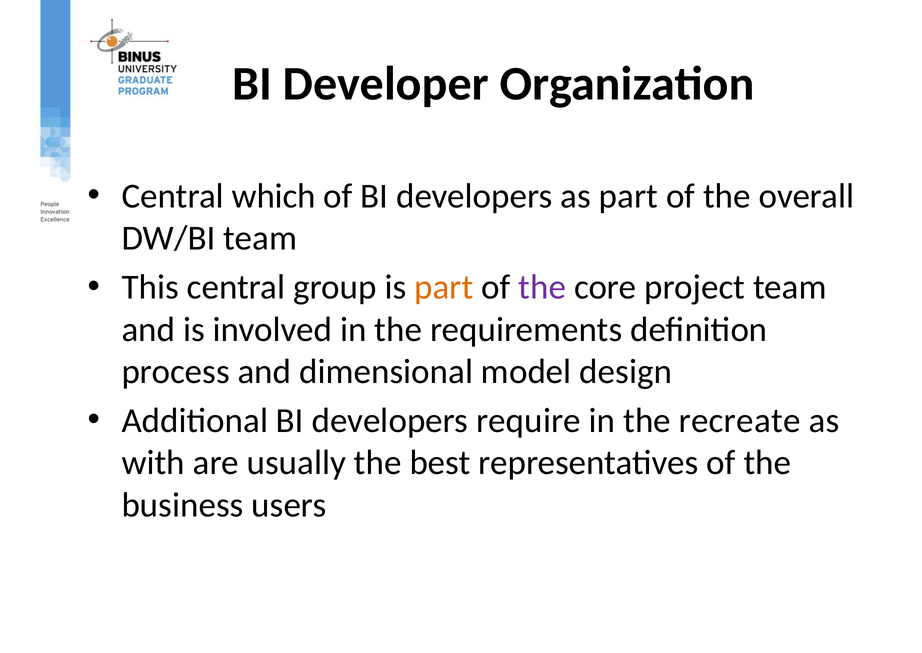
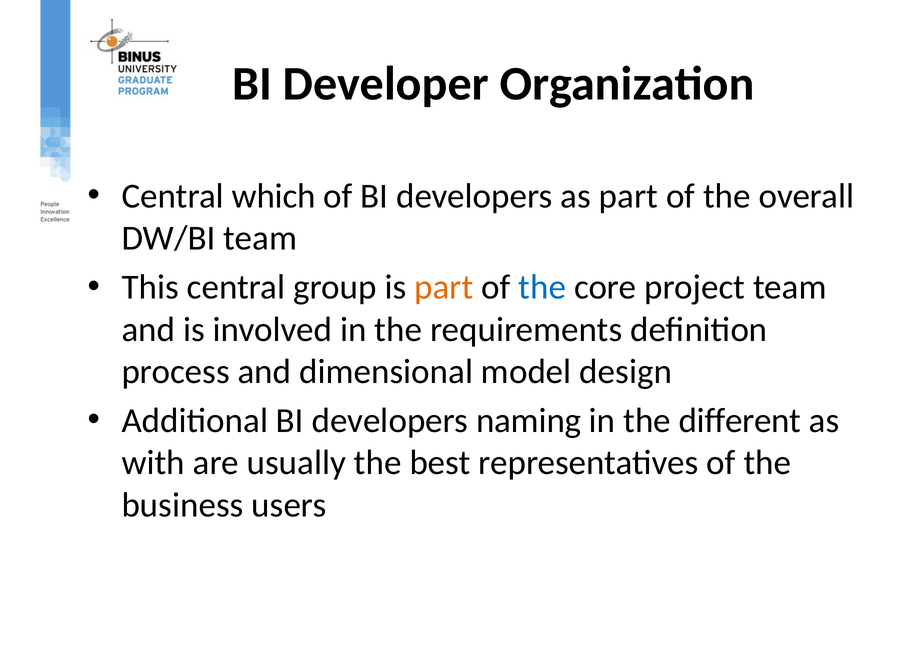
the at (542, 287) colour: purple -> blue
require: require -> naming
recreate: recreate -> different
